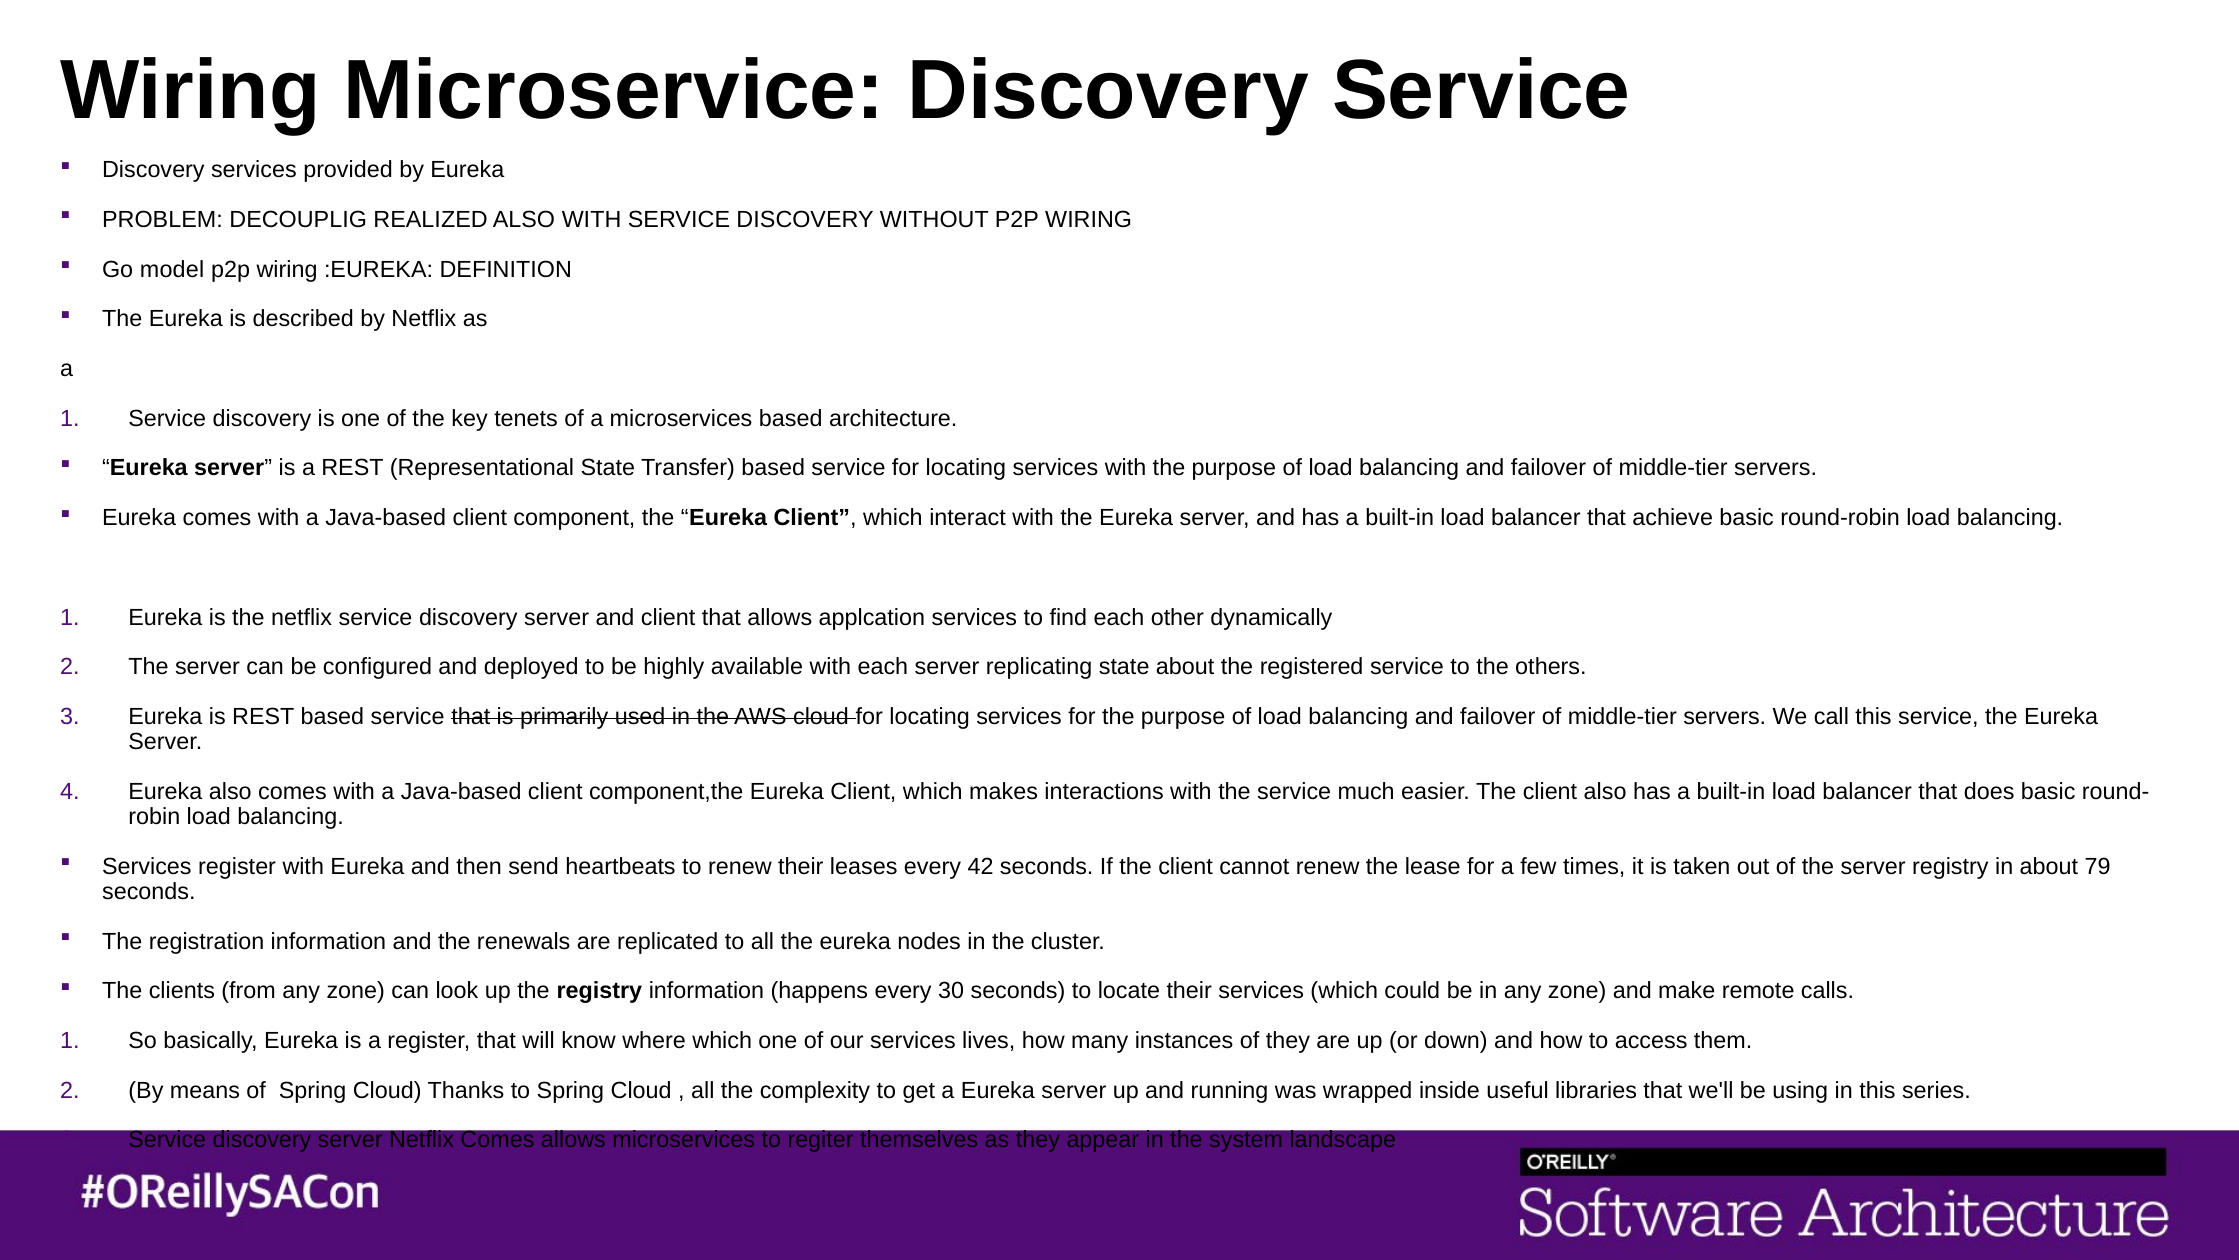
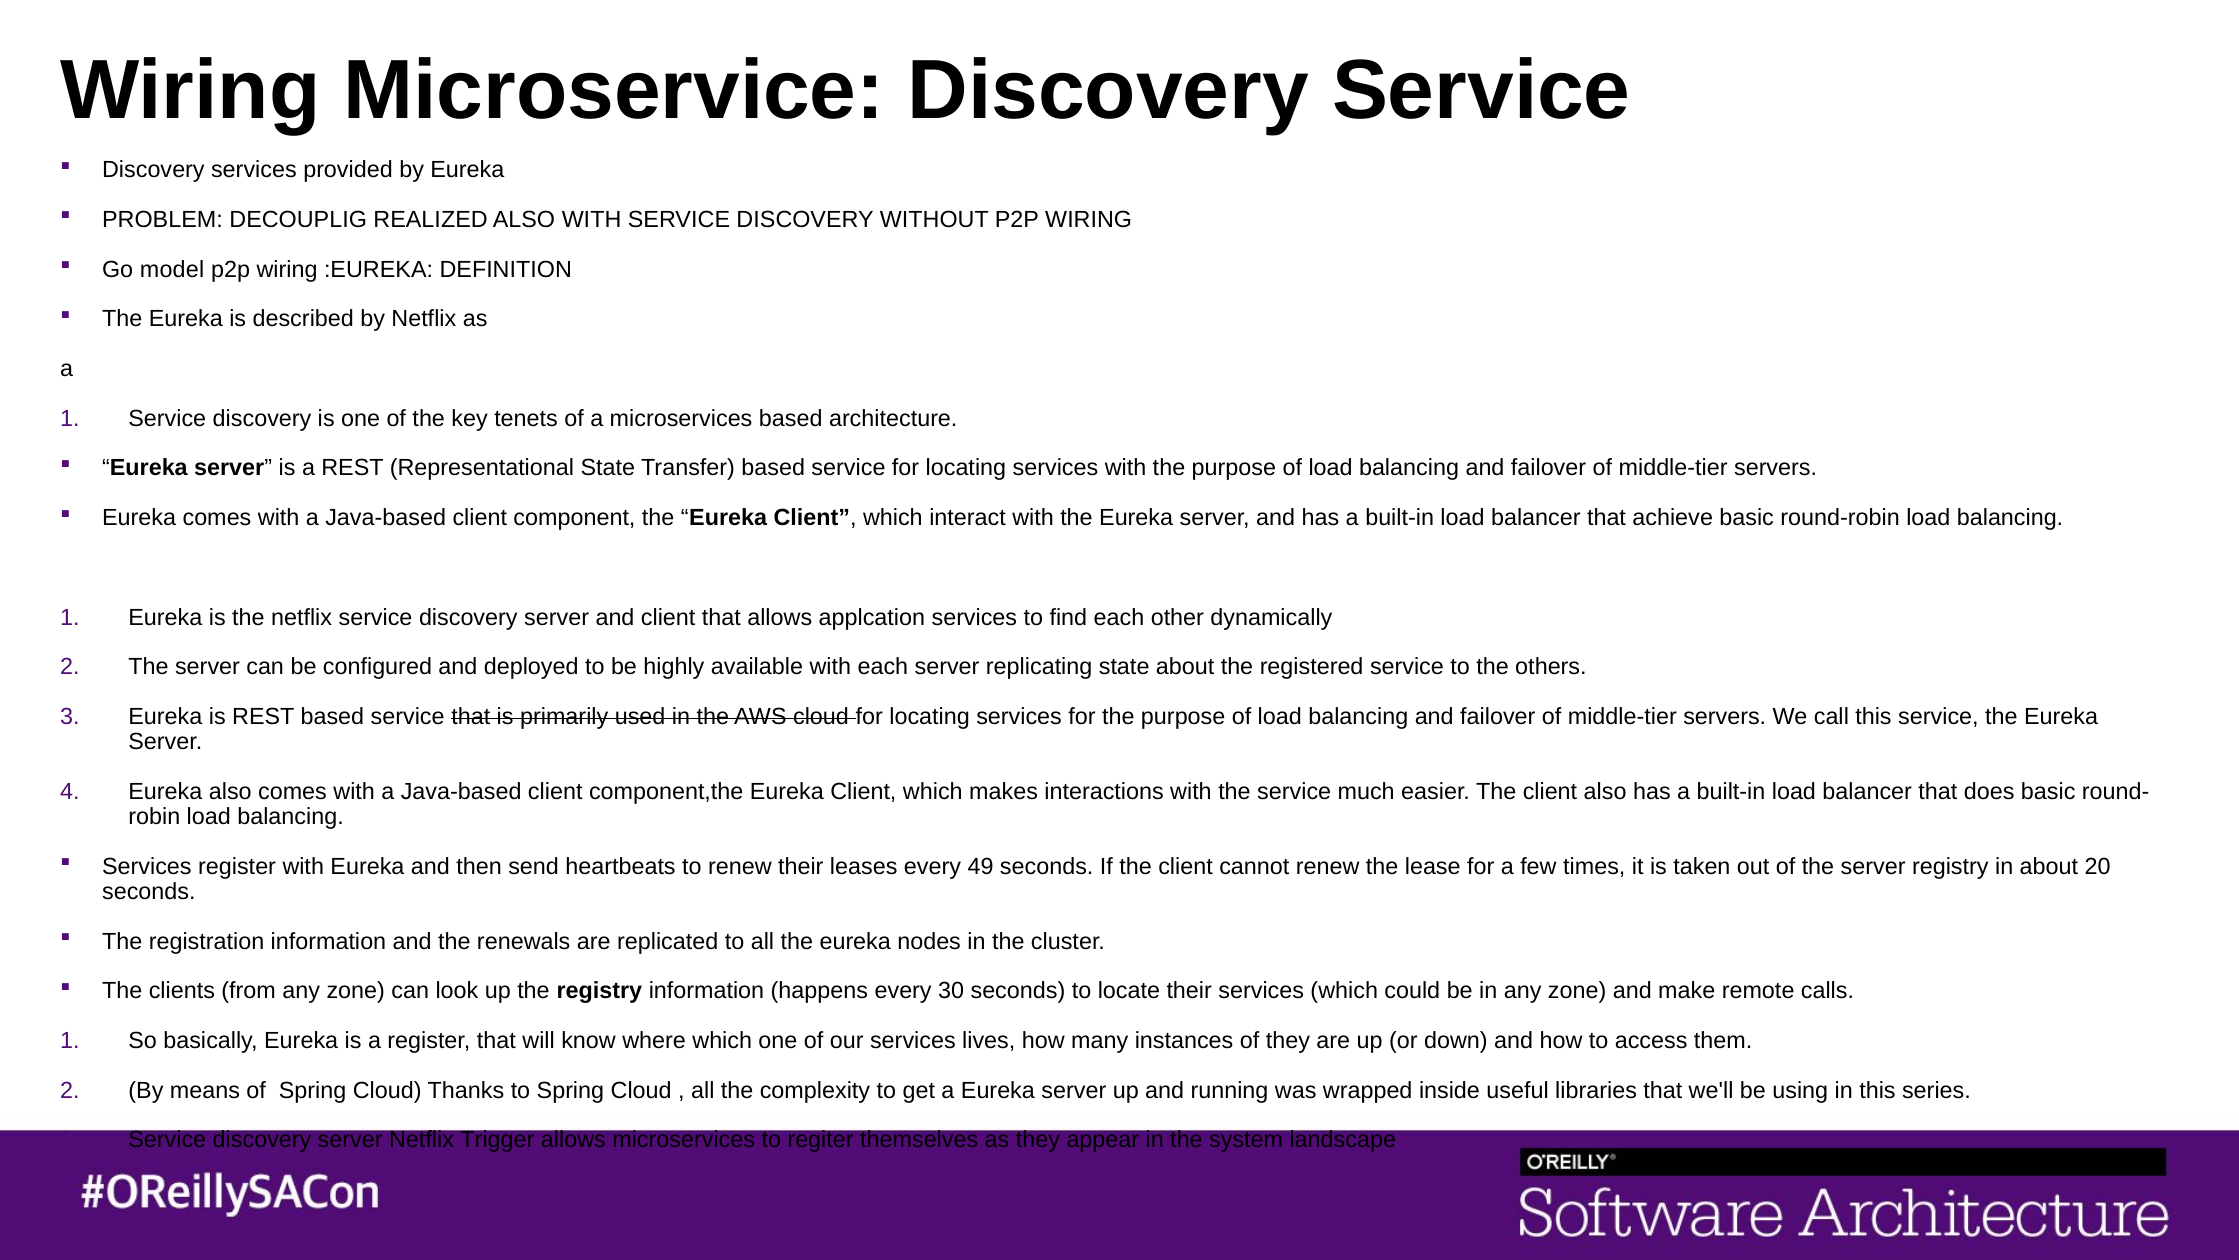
42: 42 -> 49
79: 79 -> 20
Netflix Comes: Comes -> Trigger
